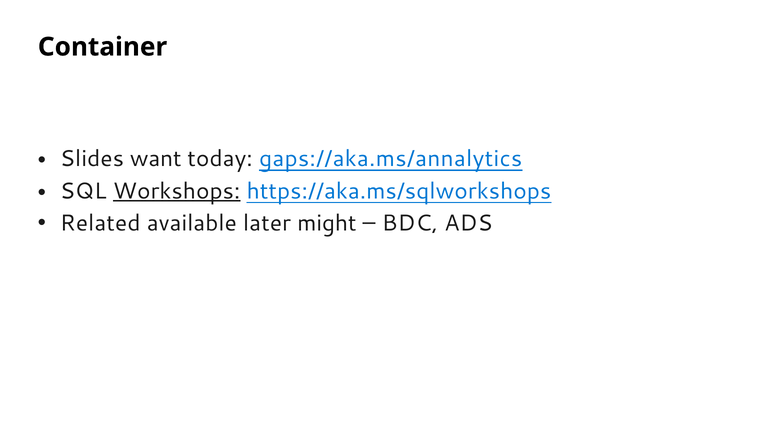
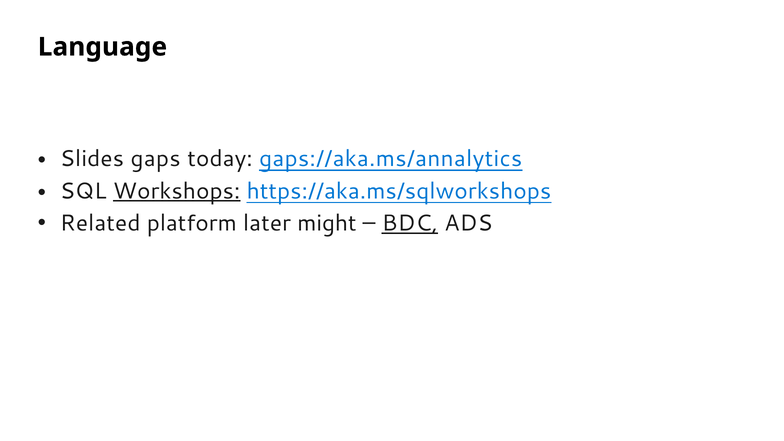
Container: Container -> Language
want: want -> gaps
available: available -> platform
BDC underline: none -> present
